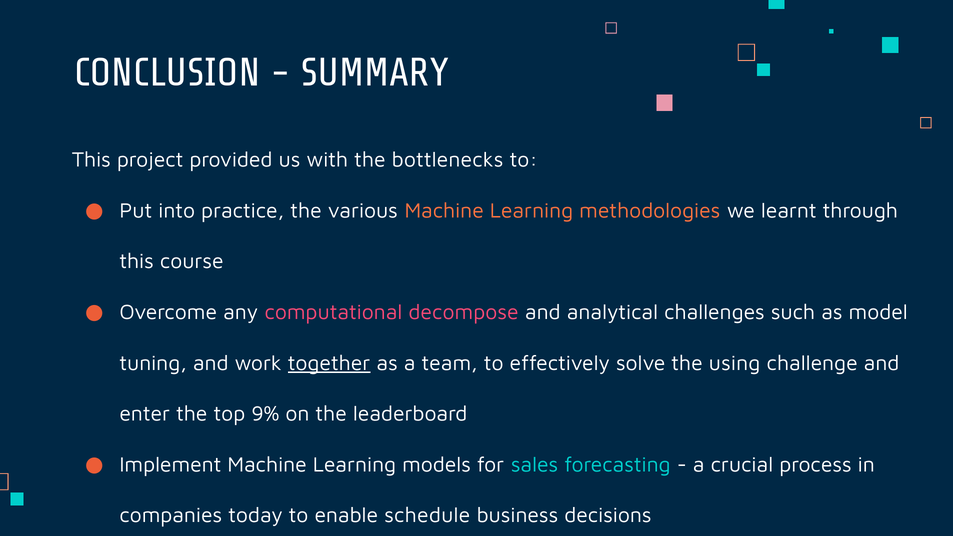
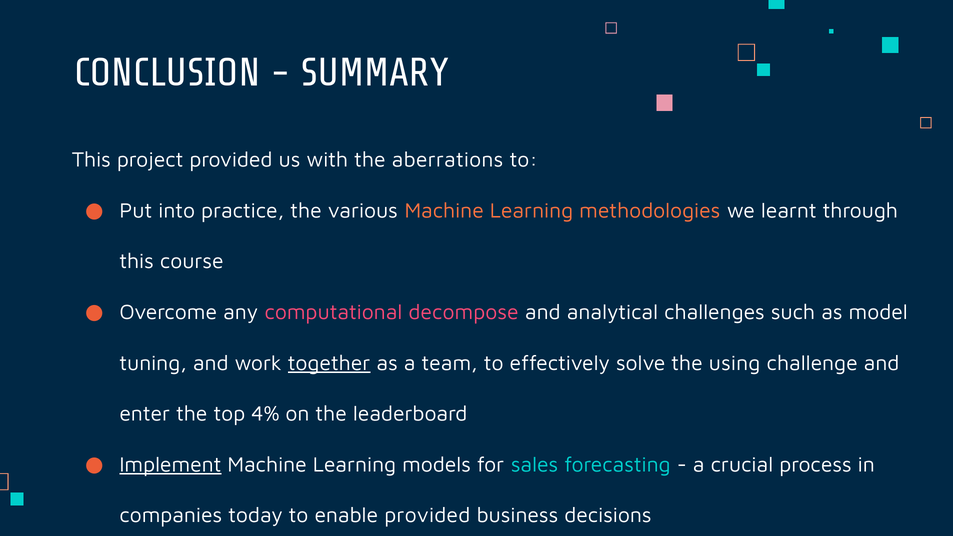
bottlenecks: bottlenecks -> aberrations
9%: 9% -> 4%
Implement underline: none -> present
enable schedule: schedule -> provided
